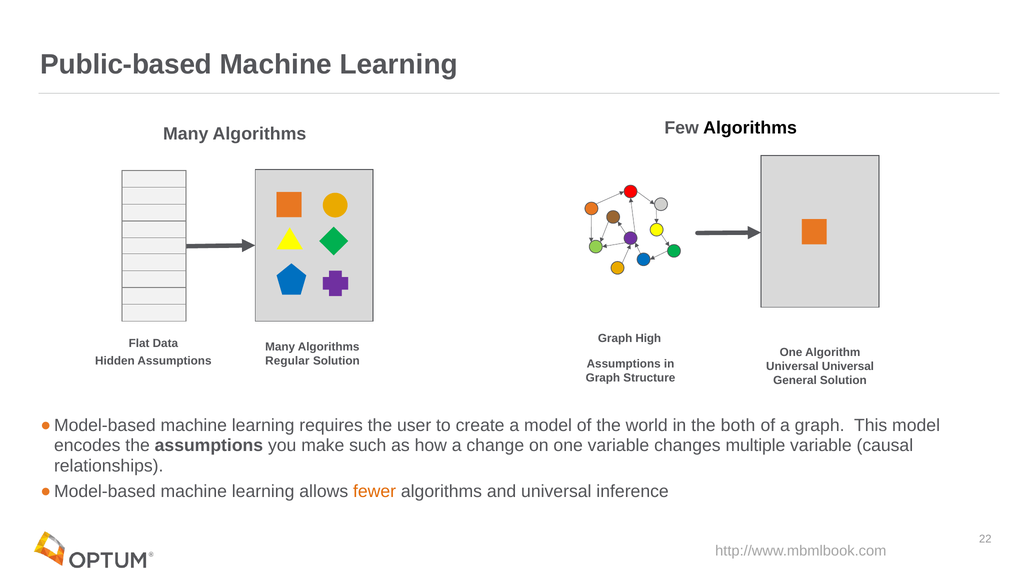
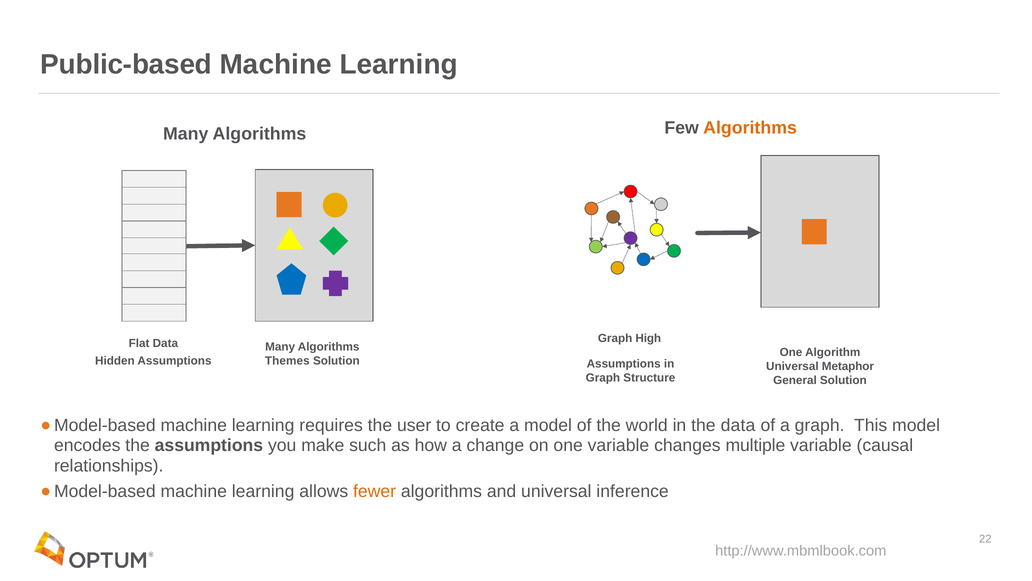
Algorithms at (750, 128) colour: black -> orange
Regular: Regular -> Themes
Universal Universal: Universal -> Metaphor
the both: both -> data
